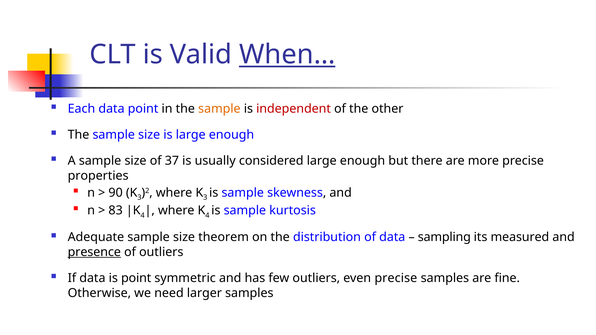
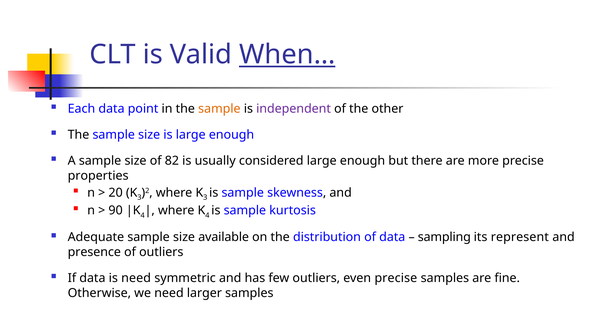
independent colour: red -> purple
37: 37 -> 82
90: 90 -> 20
83: 83 -> 90
theorem: theorem -> available
measured: measured -> represent
presence underline: present -> none
is point: point -> need
